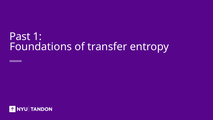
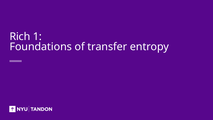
Past: Past -> Rich
